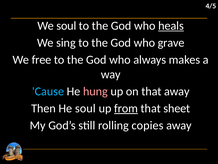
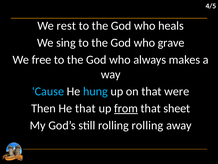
We soul: soul -> rest
heals underline: present -> none
hung colour: pink -> light blue
that away: away -> were
He soul: soul -> that
rolling copies: copies -> rolling
